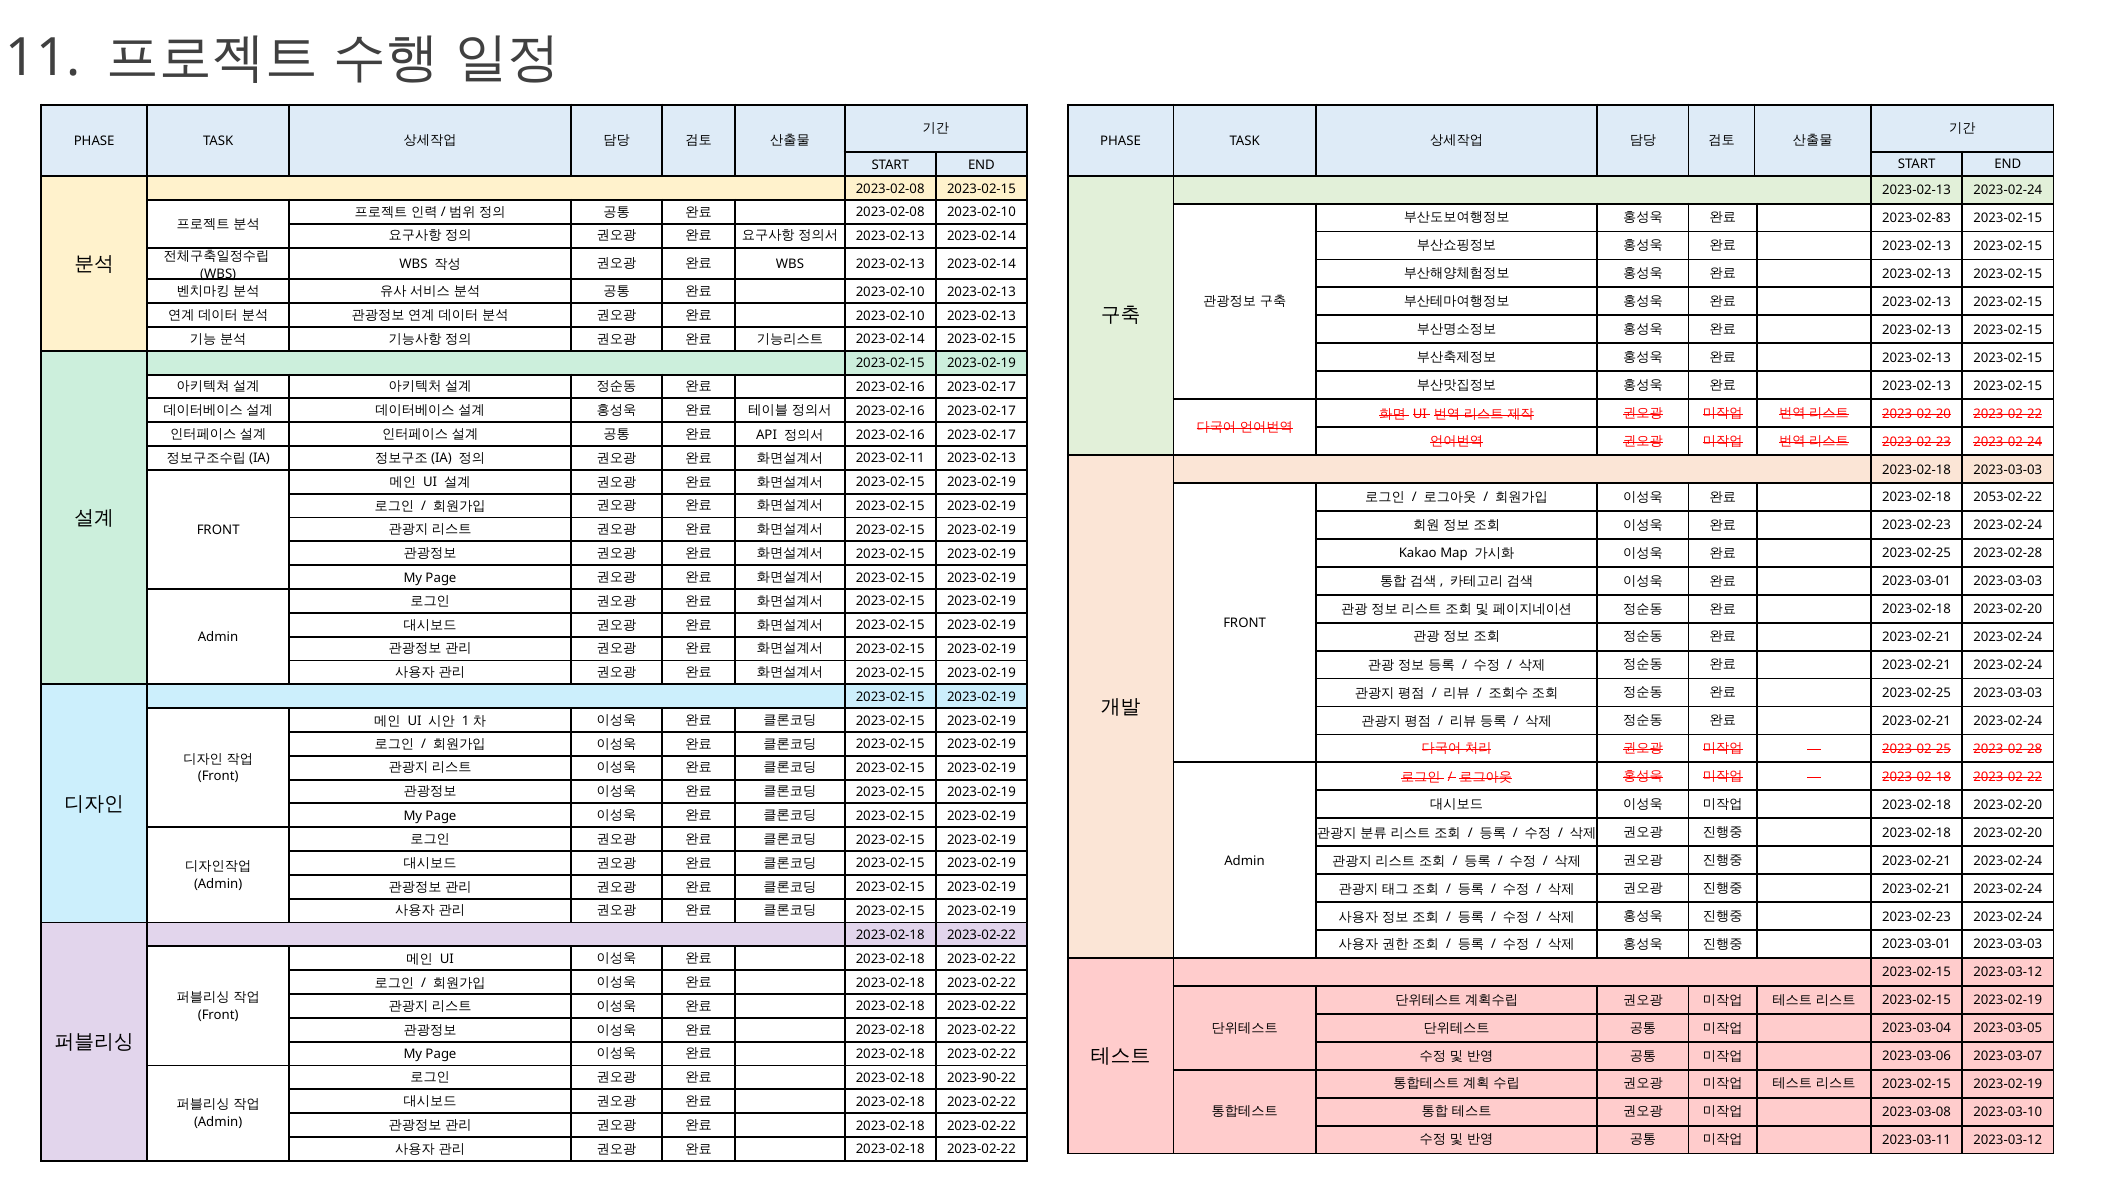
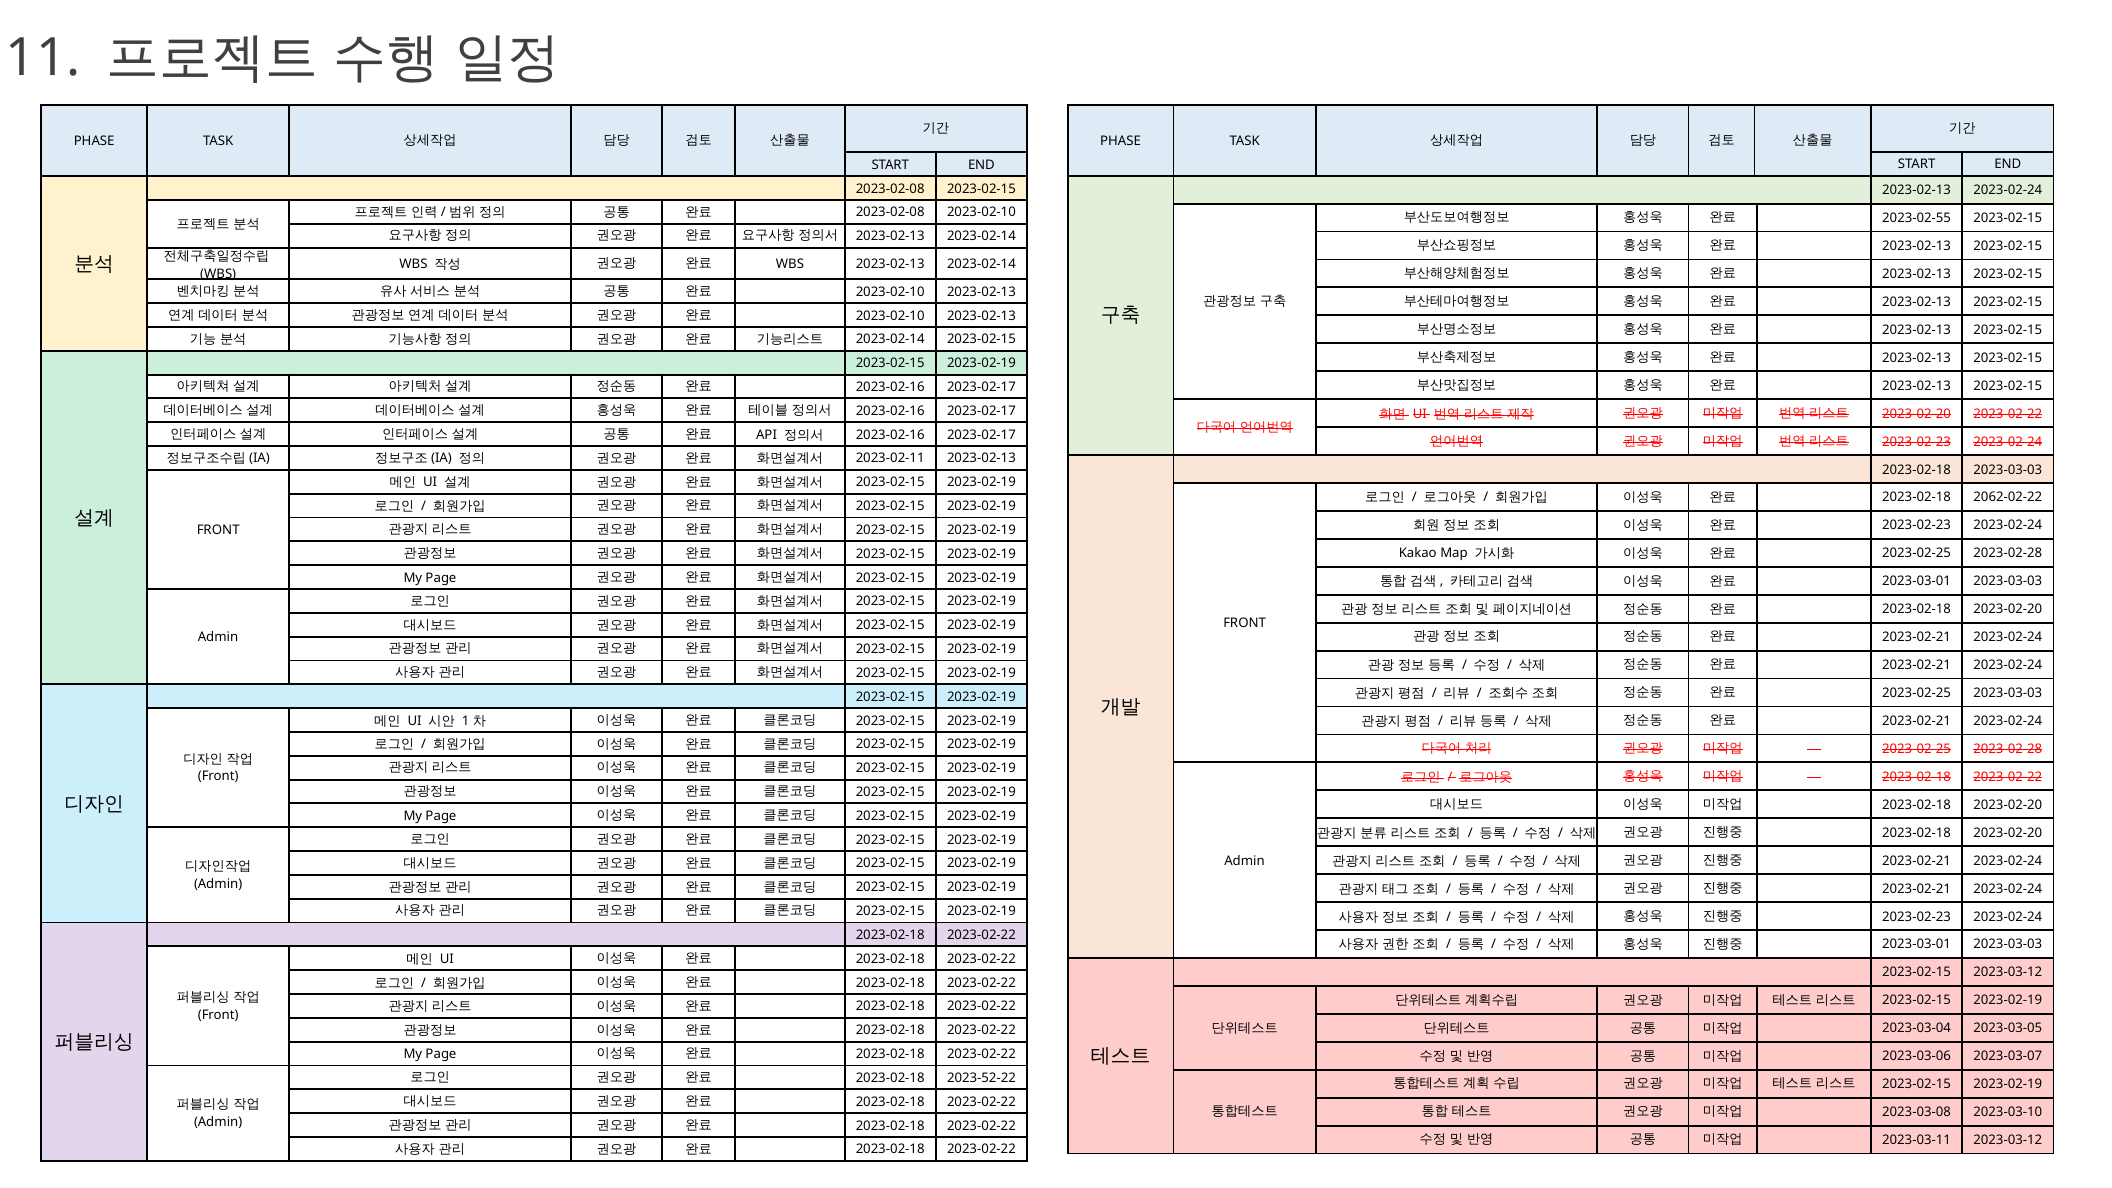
2023-02-83: 2023-02-83 -> 2023-02-55
2053-02-22: 2053-02-22 -> 2062-02-22
2023-90-22: 2023-90-22 -> 2023-52-22
